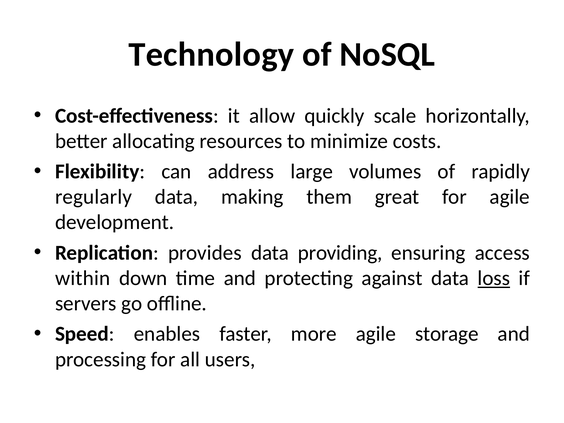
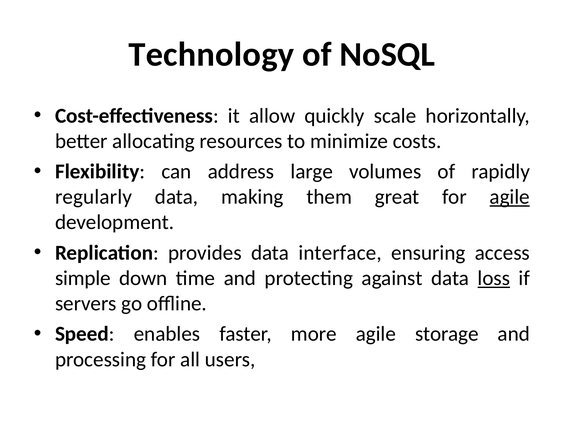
agile at (510, 197) underline: none -> present
providing: providing -> interface
within: within -> simple
